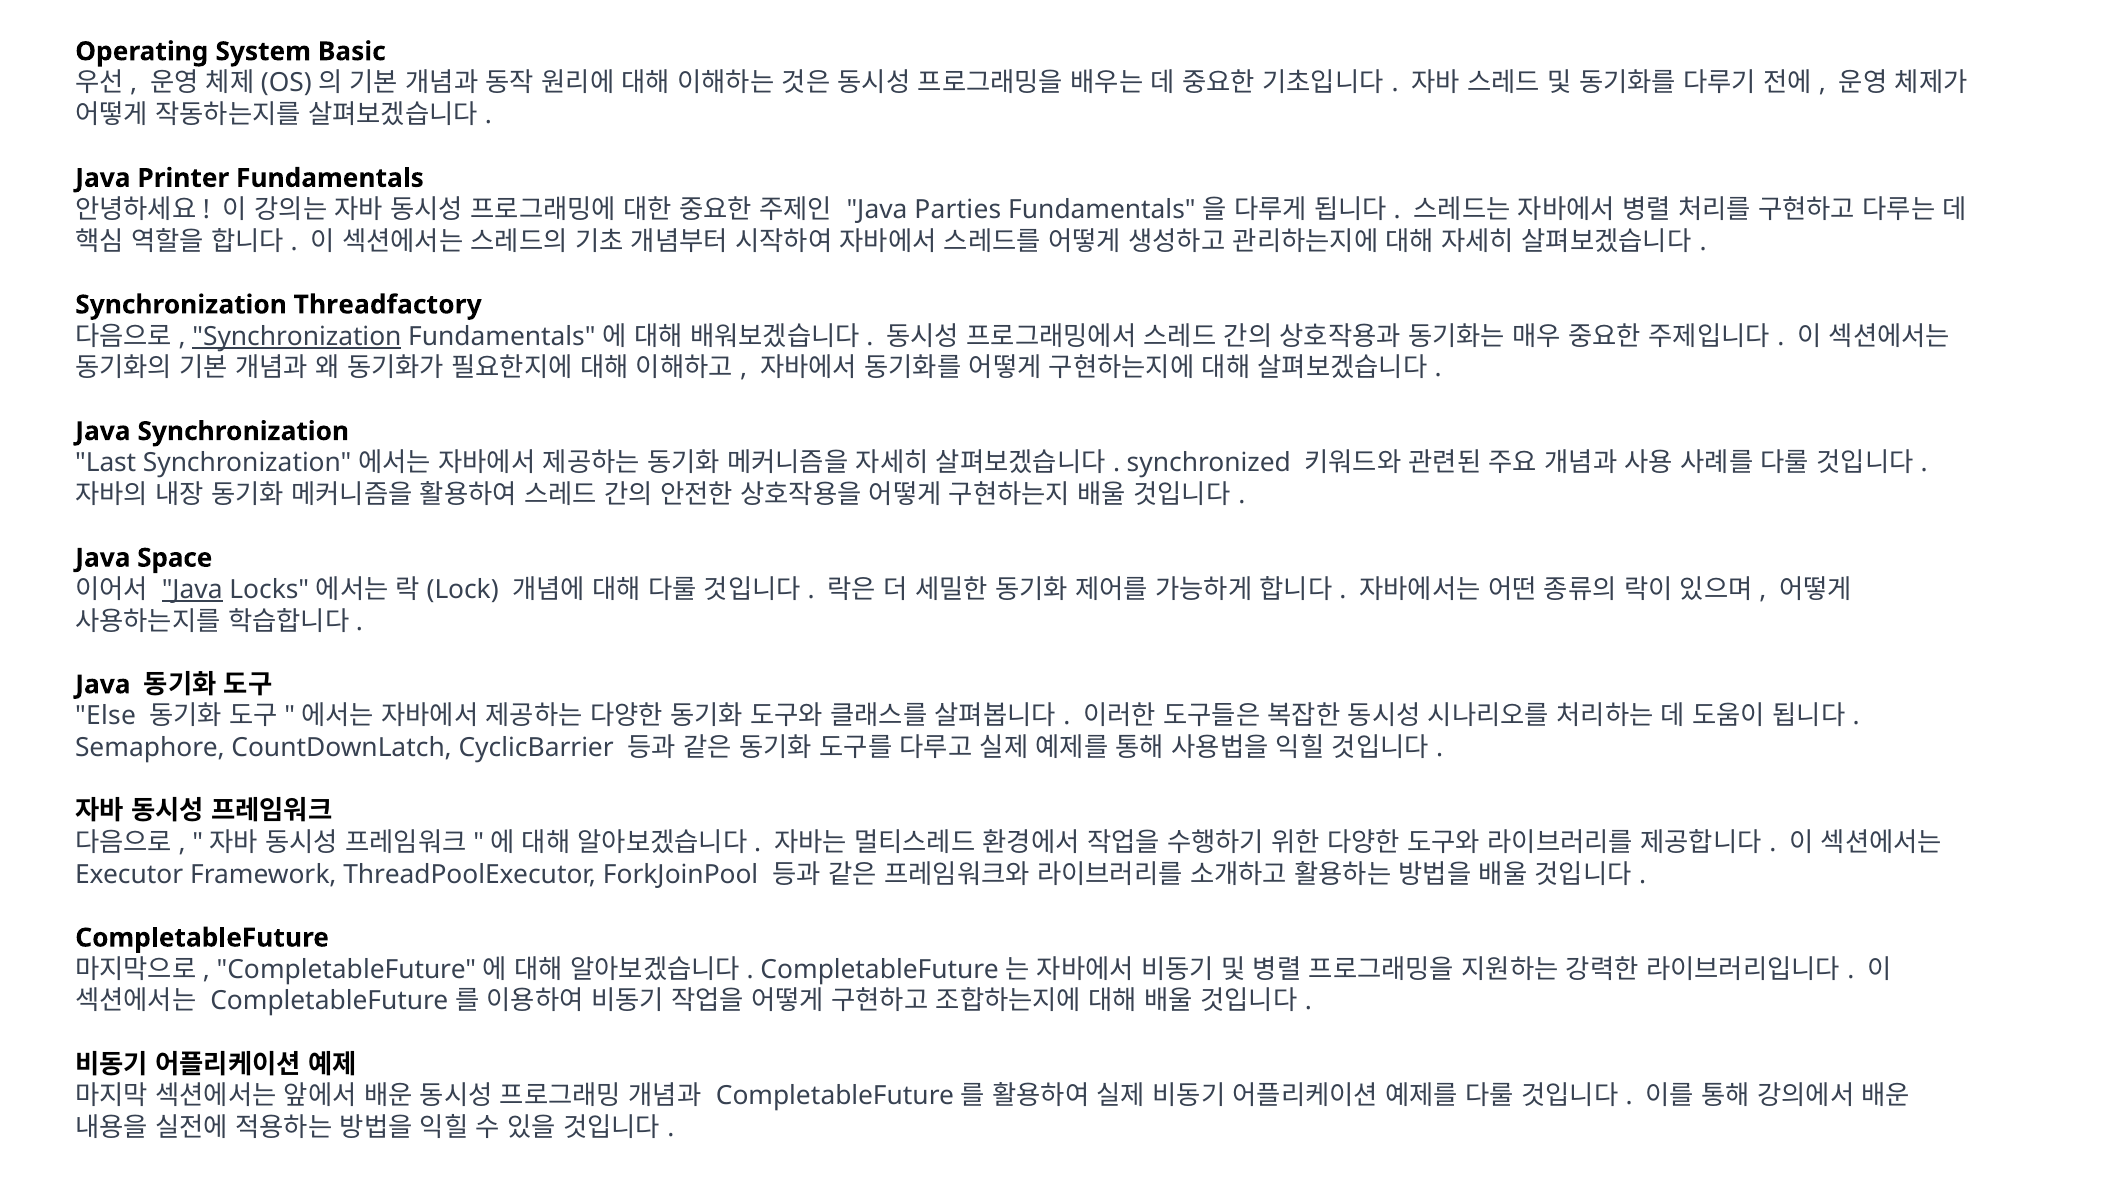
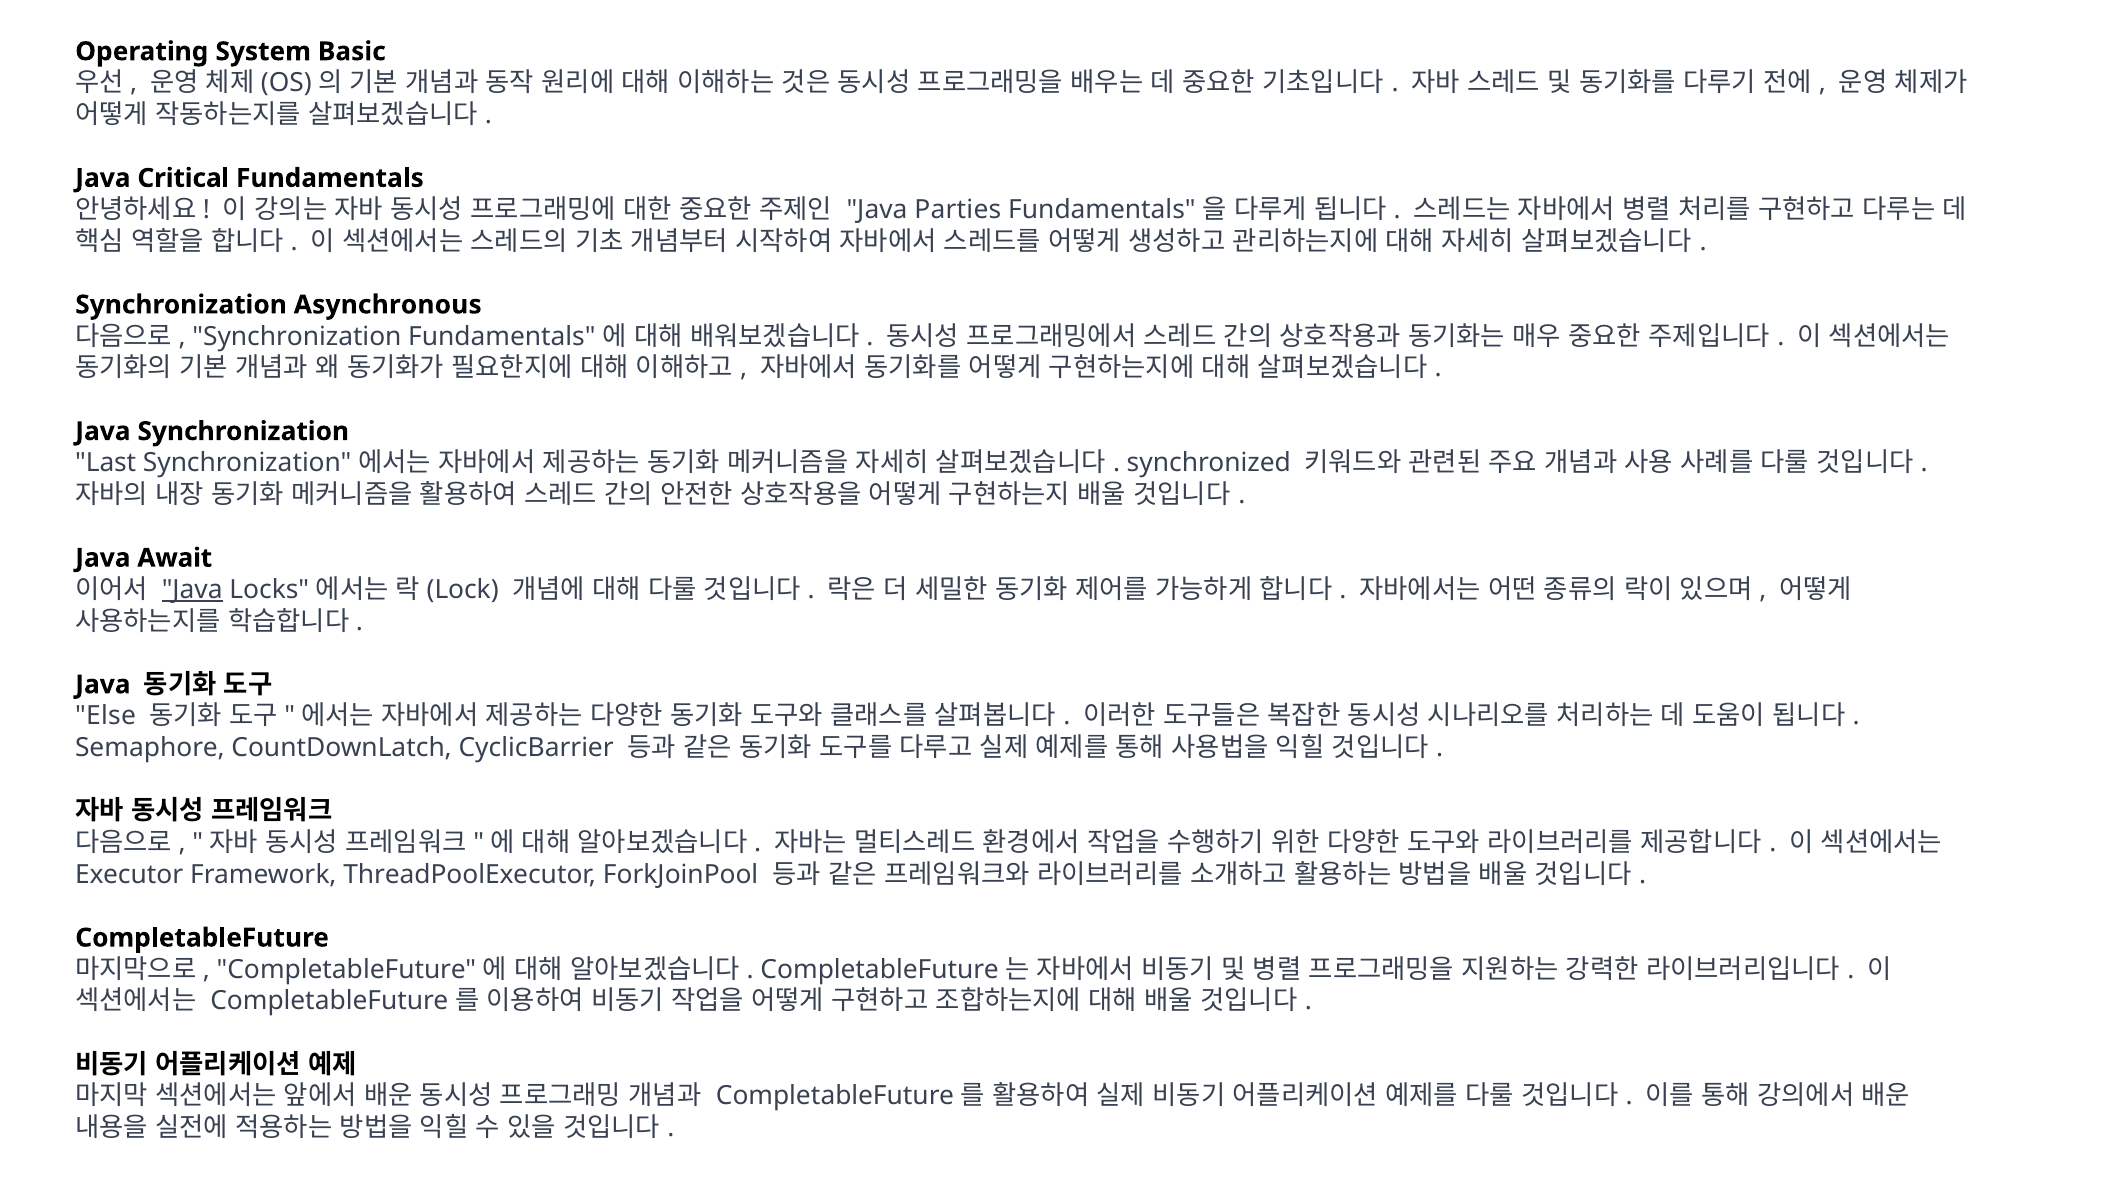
Printer: Printer -> Critical
Threadfactory: Threadfactory -> Asynchronous
Synchronization at (297, 337) underline: present -> none
Space: Space -> Await
